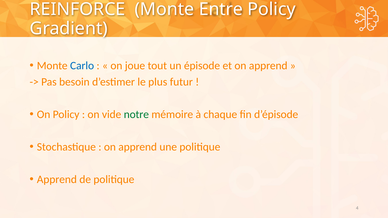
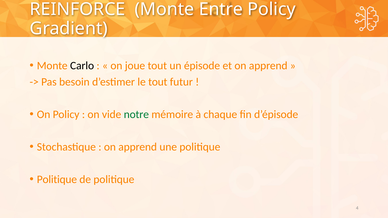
Carlo colour: blue -> black
le plus: plus -> tout
Apprend at (57, 179): Apprend -> Politique
